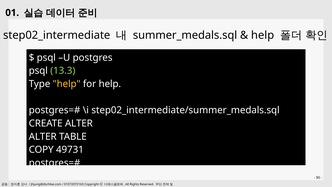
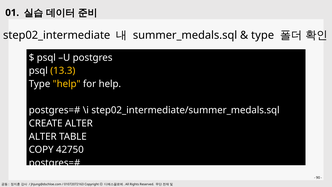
help at (263, 35): help -> type
13.3 colour: light green -> yellow
49731: 49731 -> 42750
